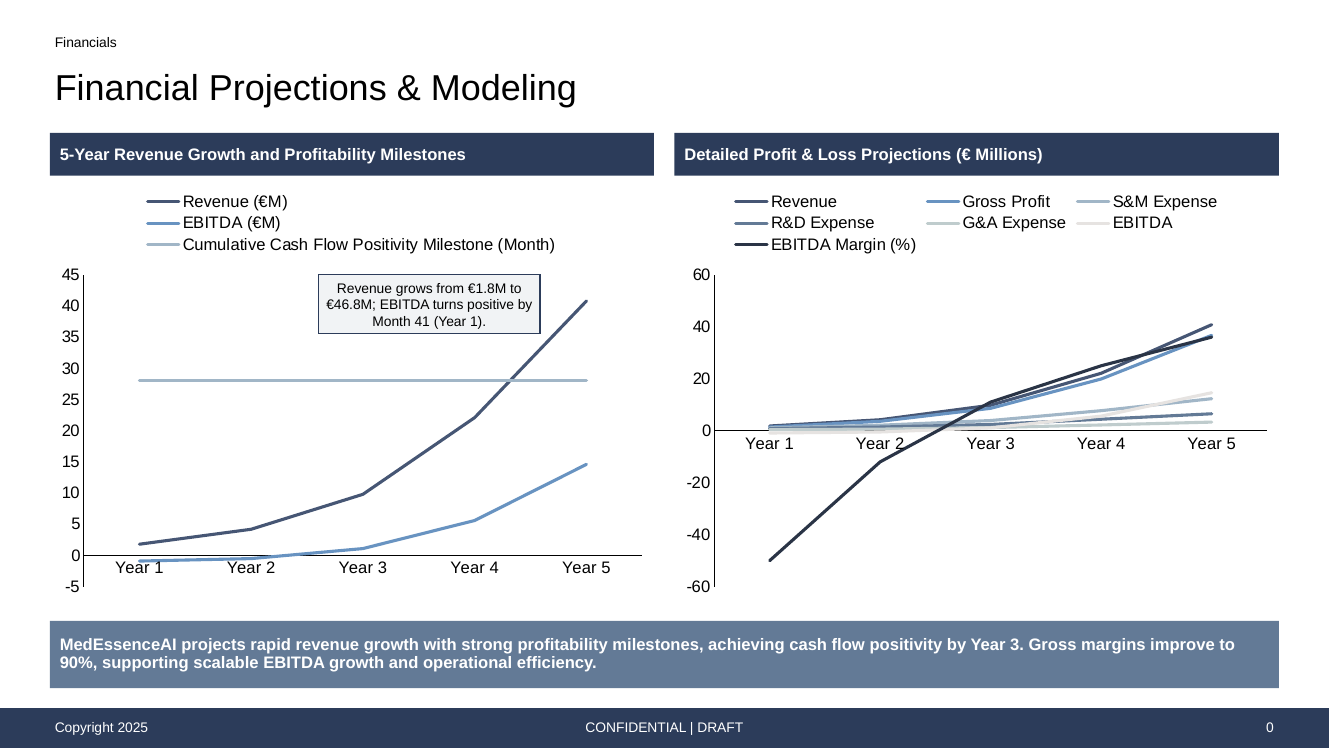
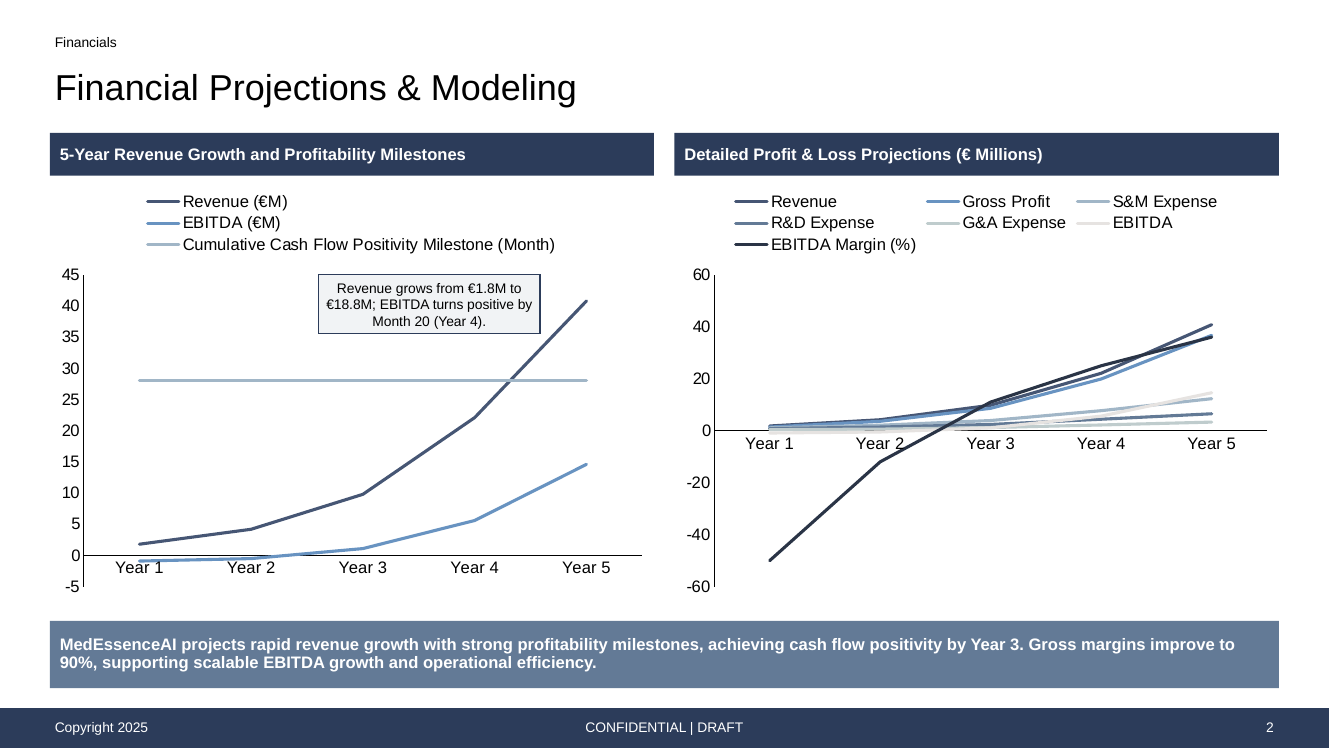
€46.8M: €46.8M -> €18.8M
Month 41: 41 -> 20
1 at (478, 321): 1 -> 4
DRAFT 0: 0 -> 2
